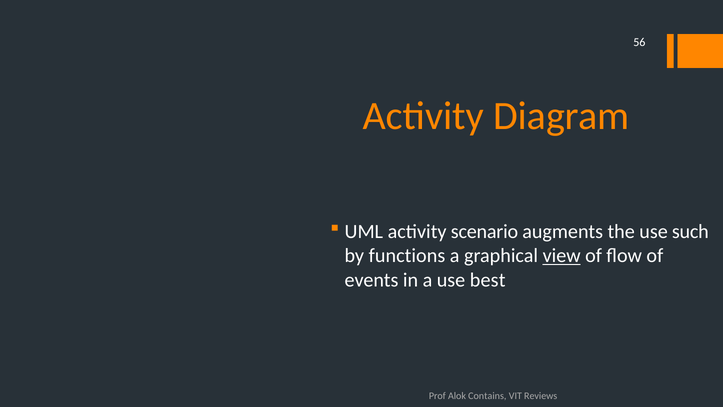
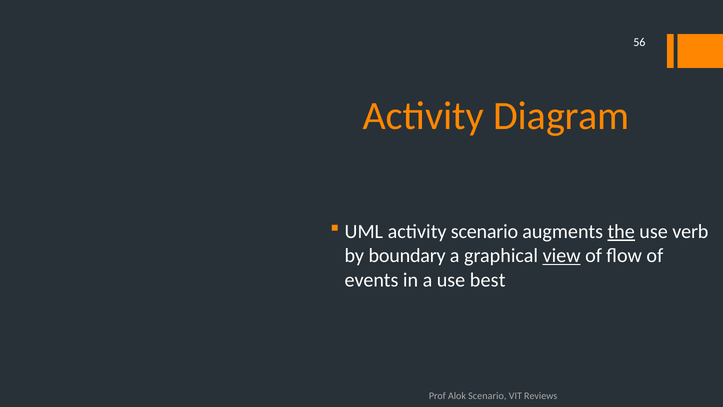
the underline: none -> present
such: such -> verb
functions: functions -> boundary
Alok Contains: Contains -> Scenario
